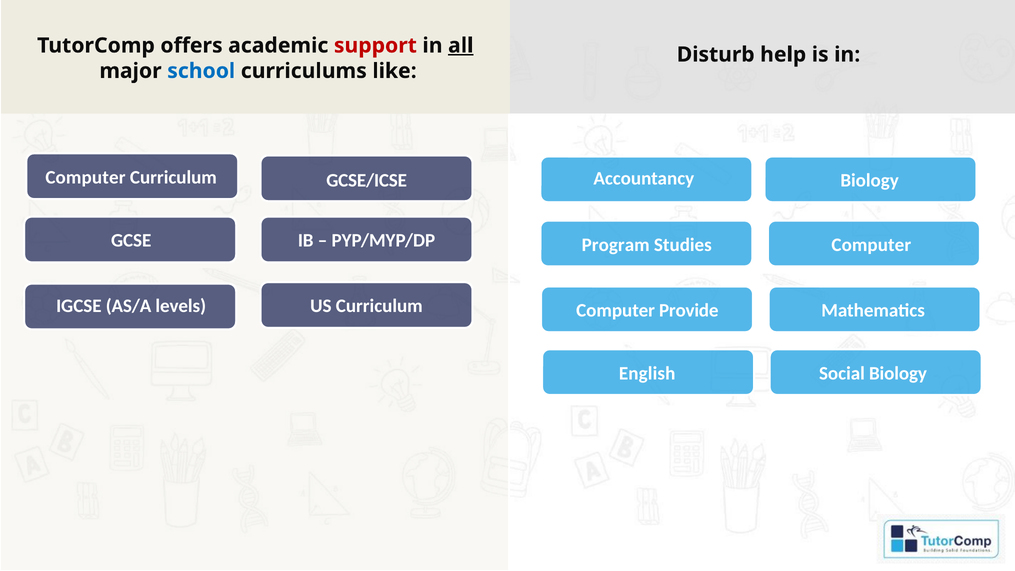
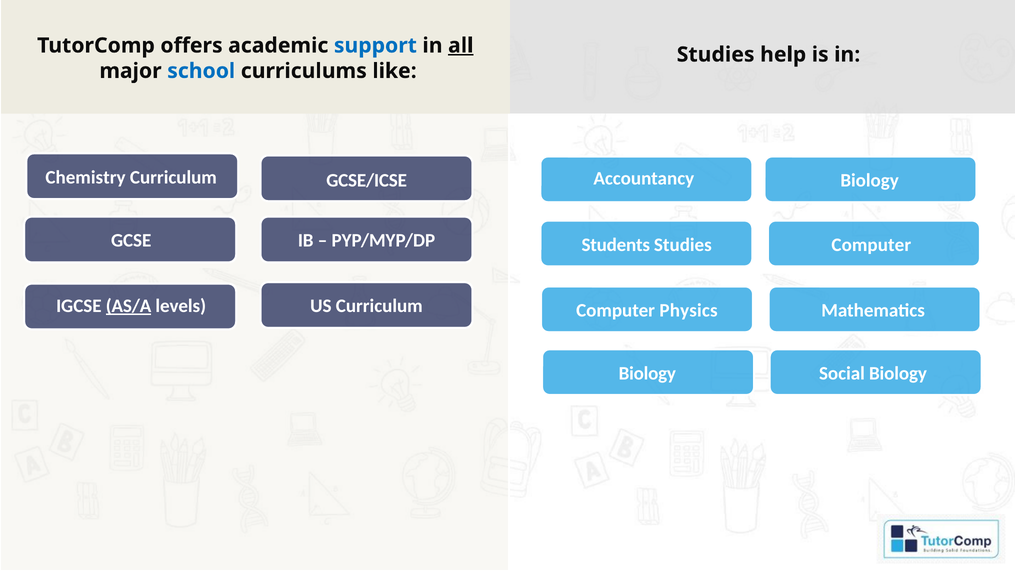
support colour: red -> blue
Disturb at (716, 55): Disturb -> Studies
Computer at (85, 177): Computer -> Chemistry
Program: Program -> Students
AS/A underline: none -> present
Provide: Provide -> Physics
English at (647, 373): English -> Biology
